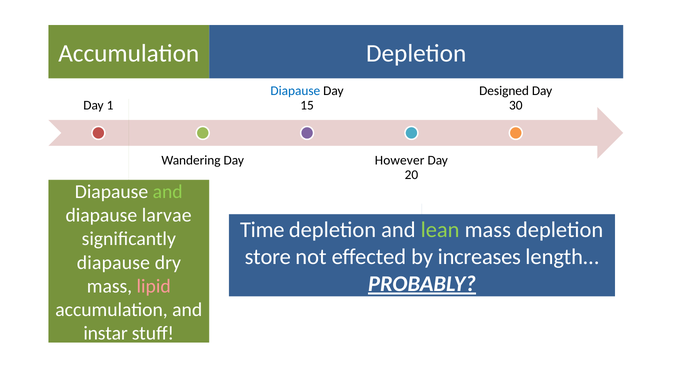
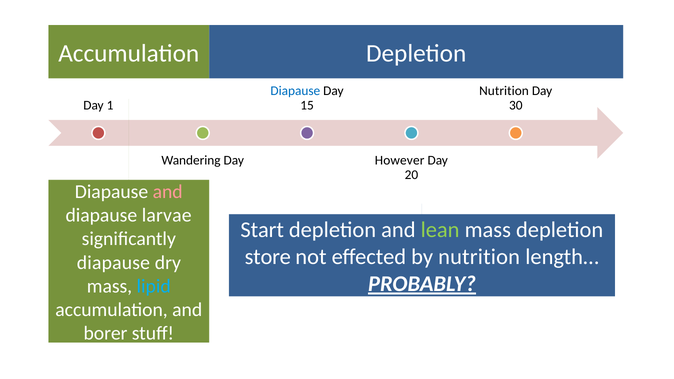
Designed at (504, 91): Designed -> Nutrition
and at (168, 192) colour: light green -> pink
Time: Time -> Start
by increases: increases -> nutrition
lipid colour: pink -> light blue
instar: instar -> borer
